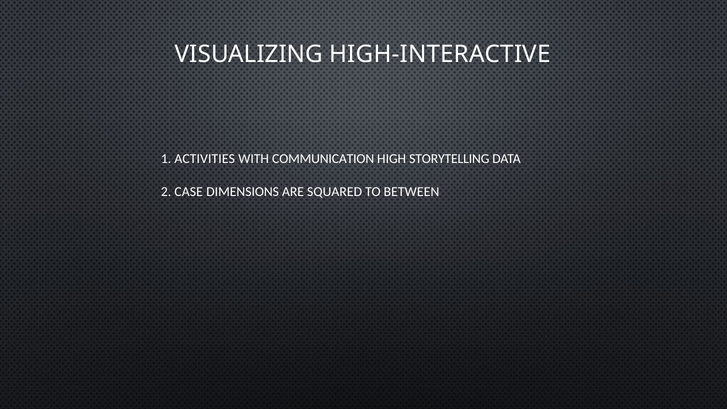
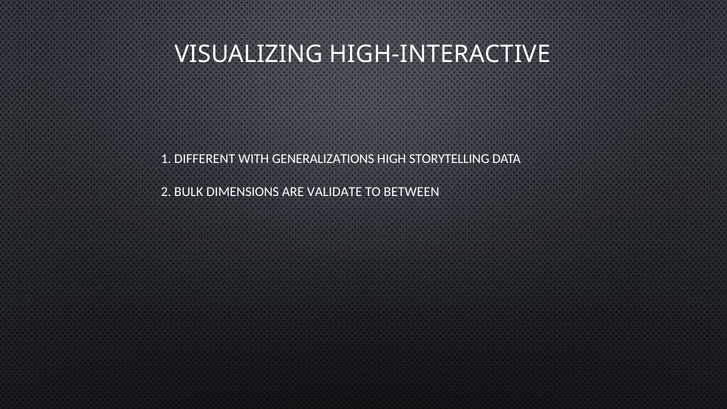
ACTIVITIES: ACTIVITIES -> DIFFERENT
COMMUNICATION: COMMUNICATION -> GENERALIZATIONS
CASE: CASE -> BULK
SQUARED: SQUARED -> VALIDATE
